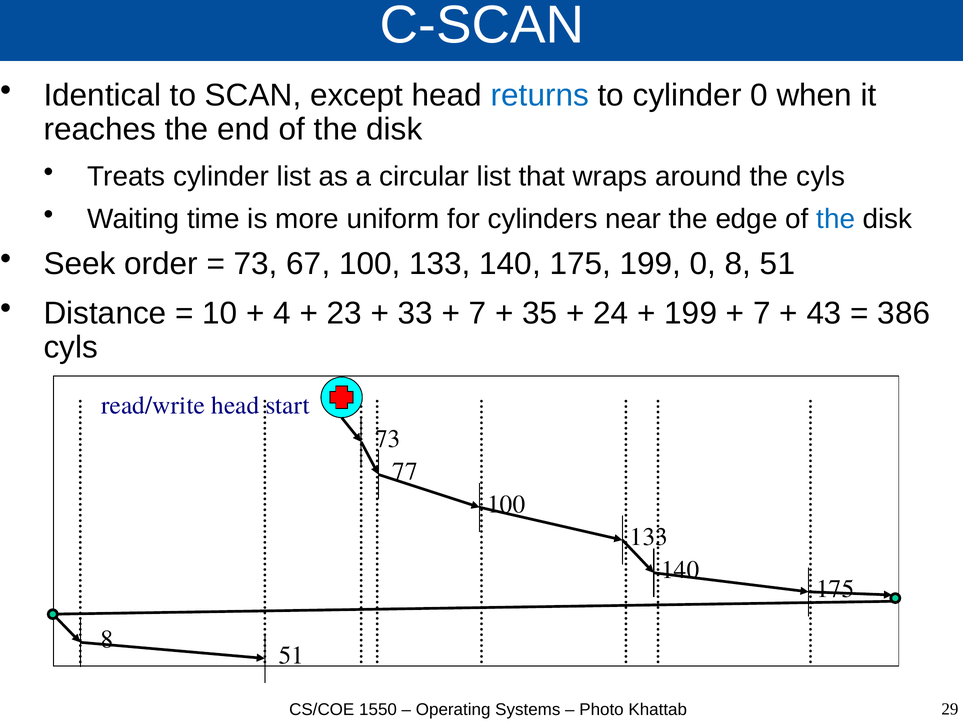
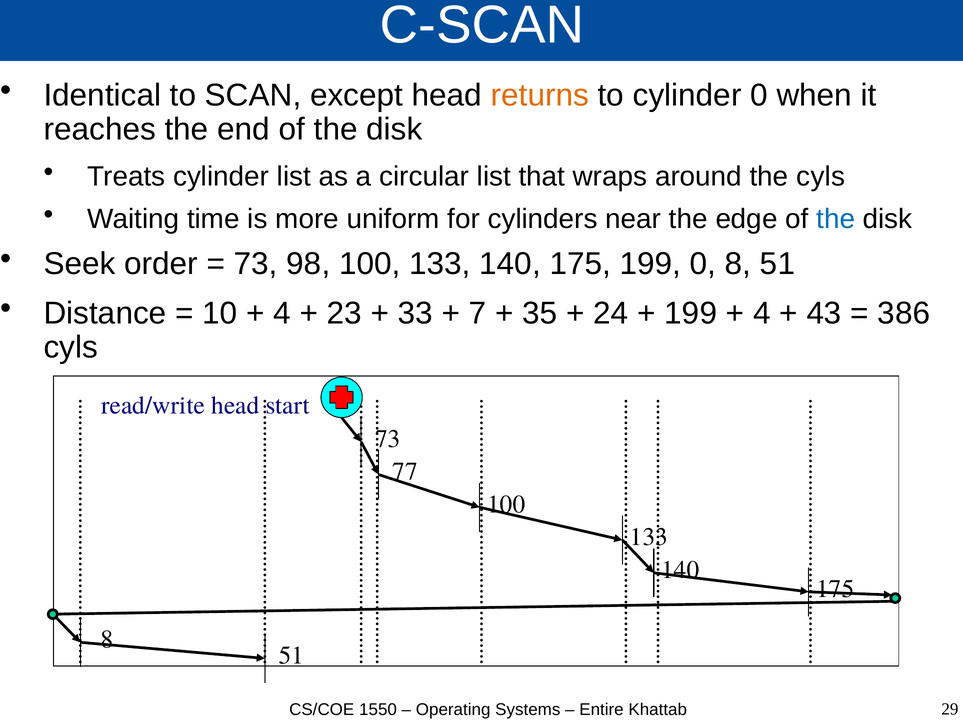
returns colour: blue -> orange
67: 67 -> 98
7 at (762, 313): 7 -> 4
Photo: Photo -> Entire
